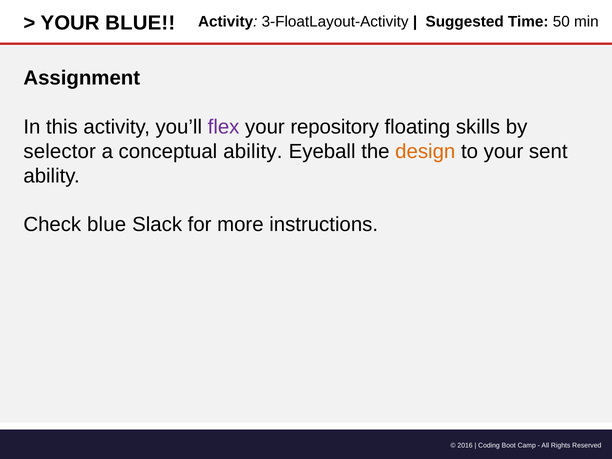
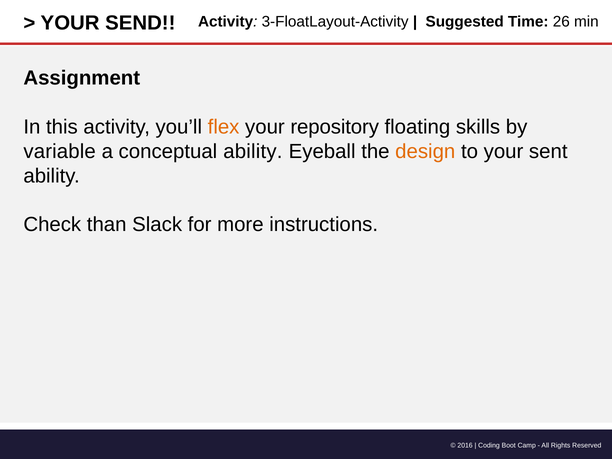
YOUR BLUE: BLUE -> SEND
50: 50 -> 26
flex colour: purple -> orange
selector: selector -> variable
Check blue: blue -> than
